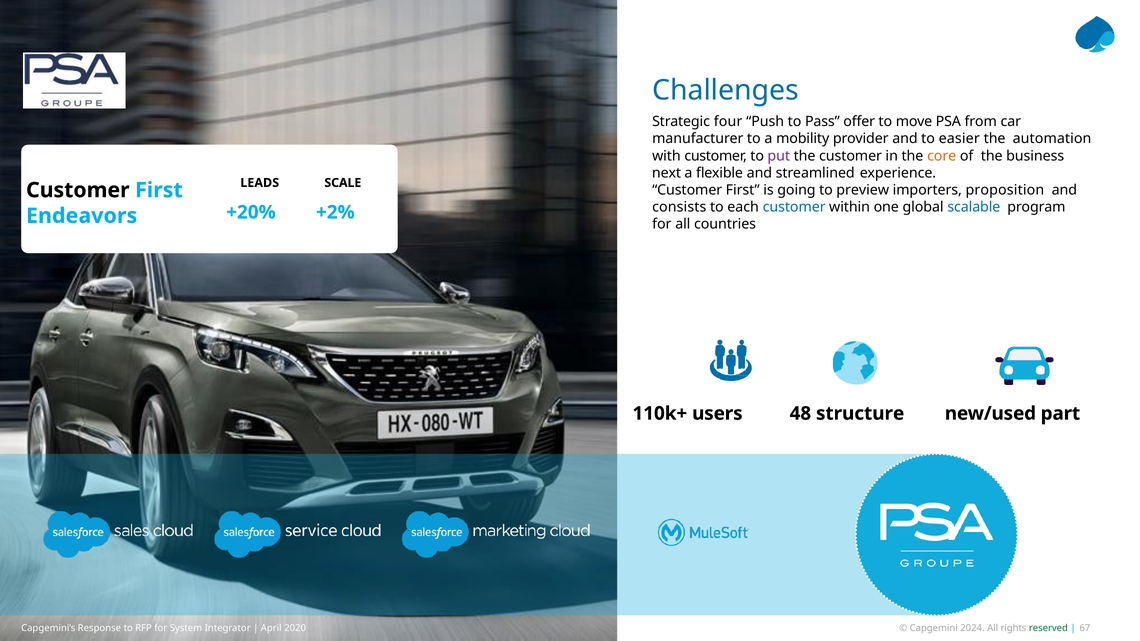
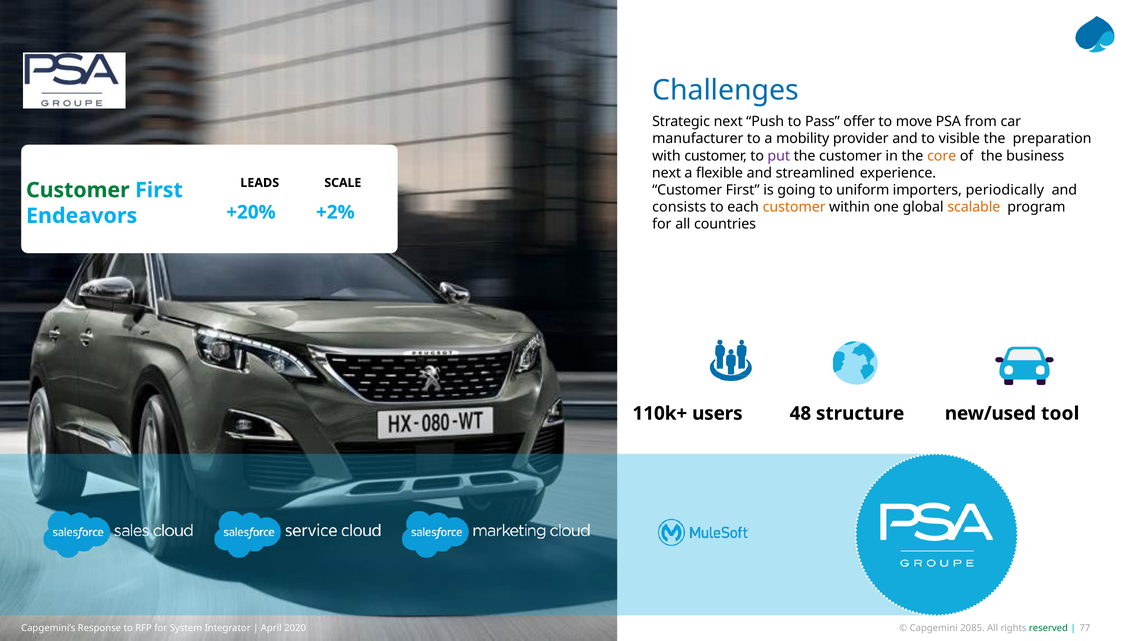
Strategic four: four -> next
easier: easier -> visible
automation: automation -> preparation
preview: preview -> uniform
proposition: proposition -> periodically
Customer at (78, 190) colour: black -> green
customer at (794, 207) colour: blue -> orange
scalable colour: blue -> orange
part: part -> tool
2024: 2024 -> 2085
67: 67 -> 77
